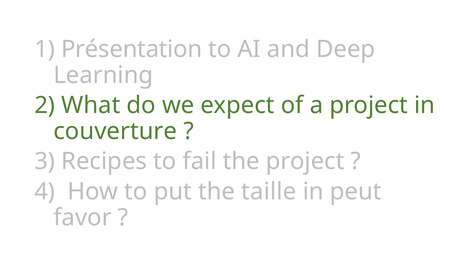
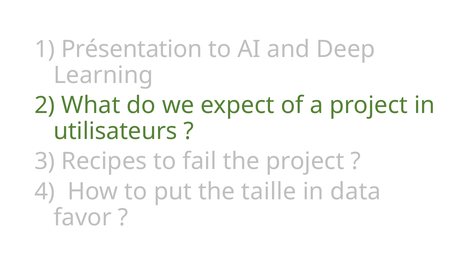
couverture: couverture -> utilisateurs
peut: peut -> data
